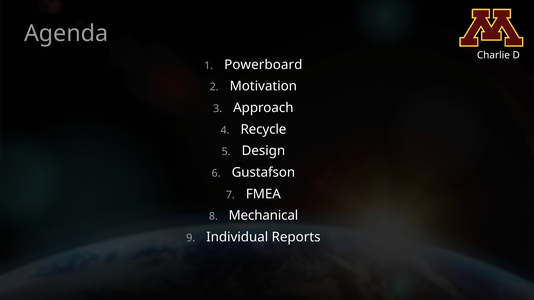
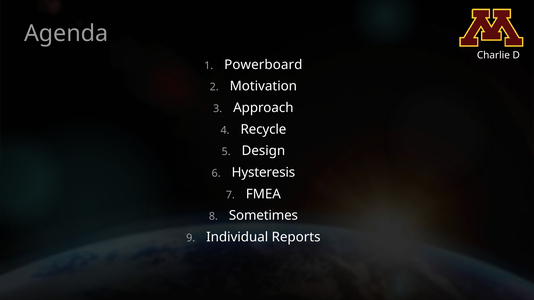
Gustafson: Gustafson -> Hysteresis
Mechanical: Mechanical -> Sometimes
